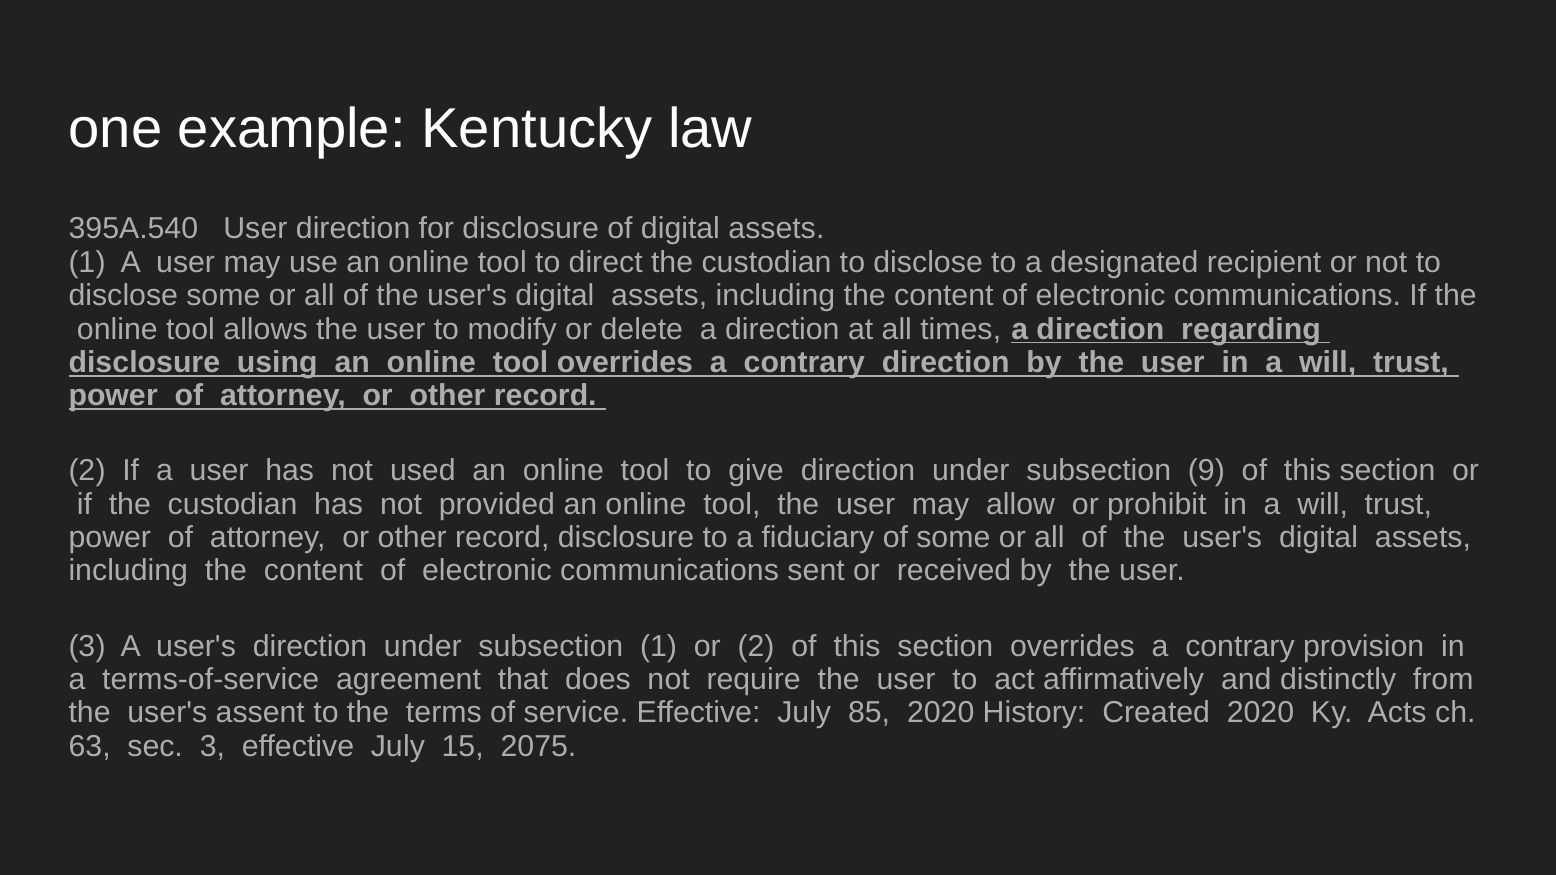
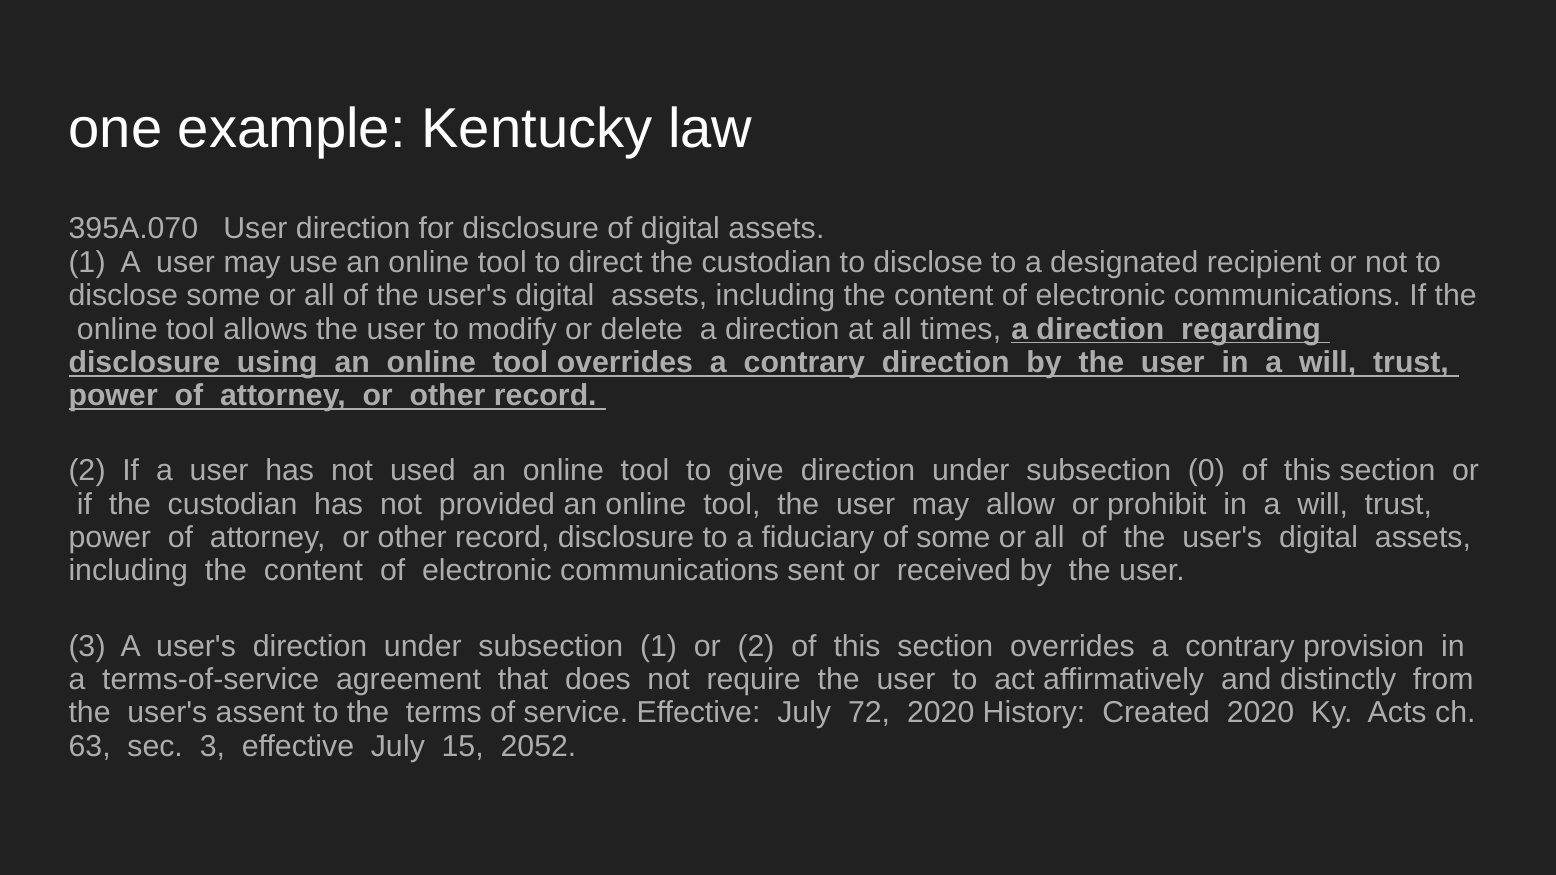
395A.540: 395A.540 -> 395A.070
9: 9 -> 0
85: 85 -> 72
2075: 2075 -> 2052
